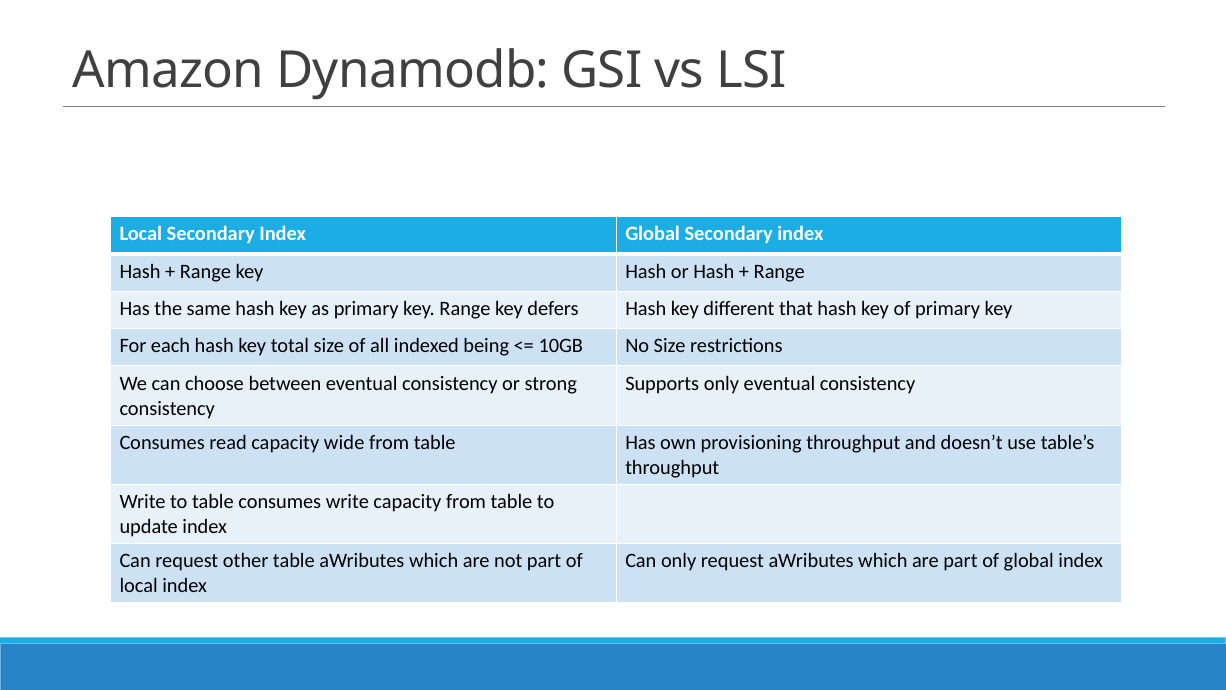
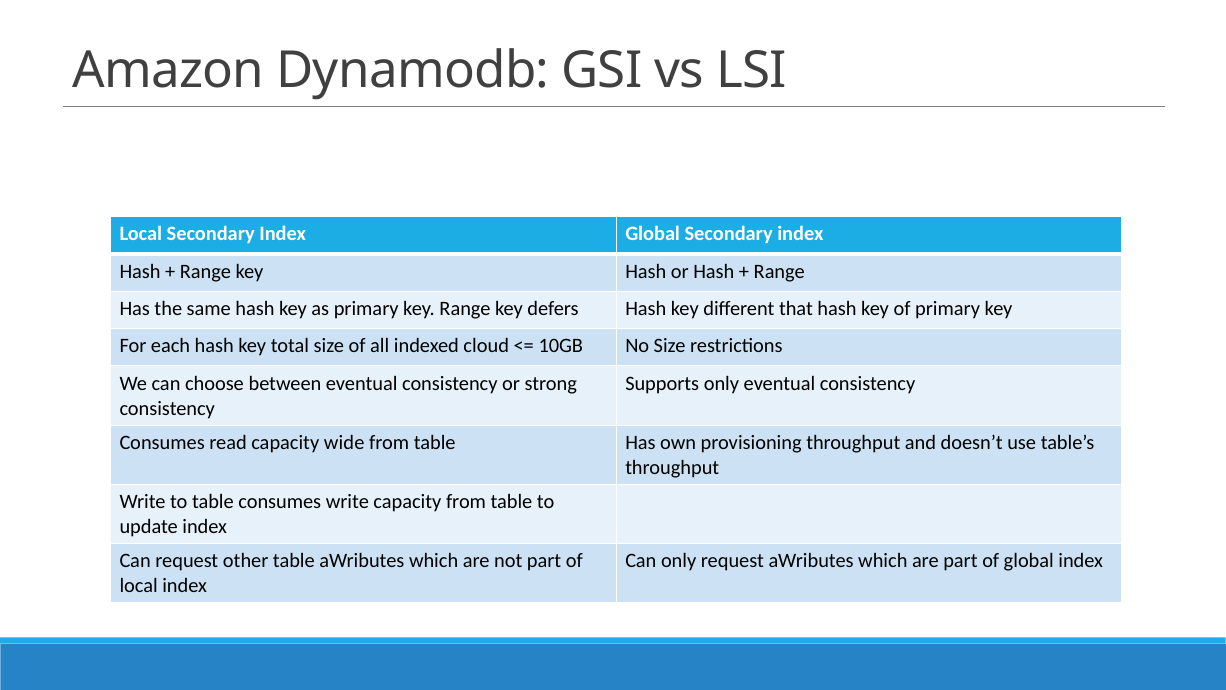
being: being -> cloud
